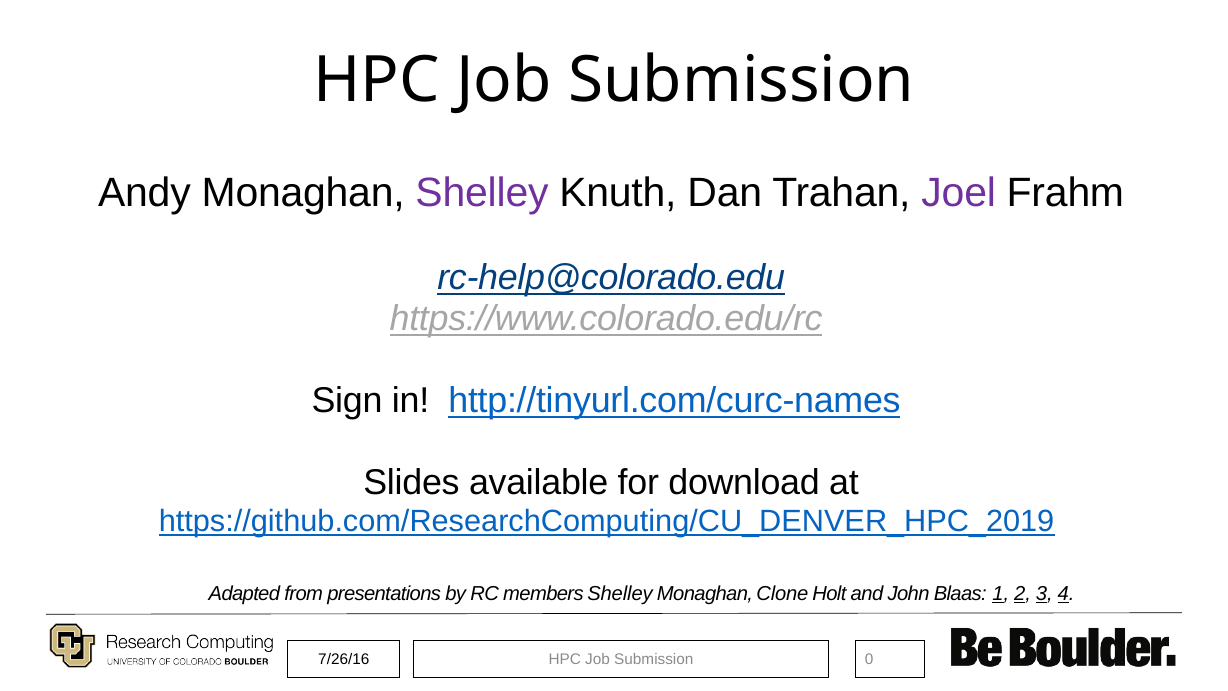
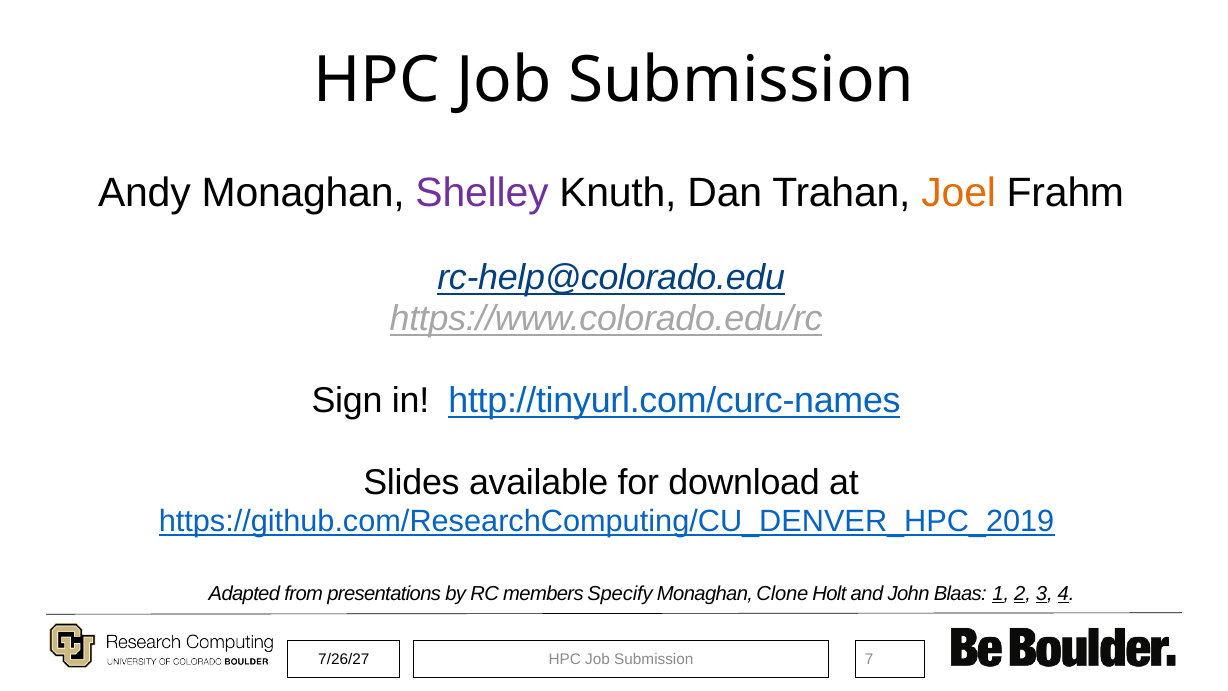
Joel colour: purple -> orange
members Shelley: Shelley -> Specify
7/26/16: 7/26/16 -> 7/26/27
0: 0 -> 7
